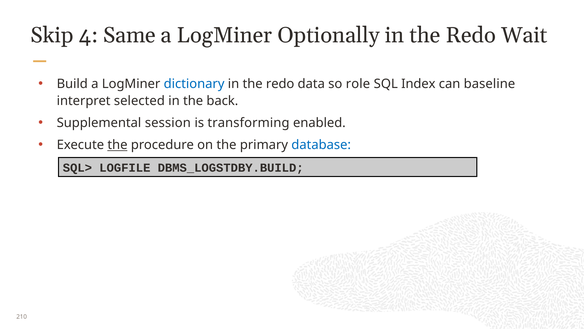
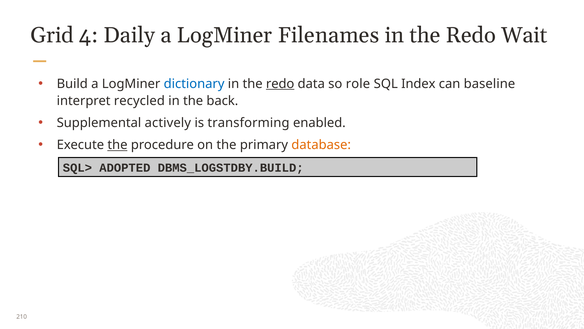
Skip: Skip -> Grid
Same: Same -> Daily
Optionally: Optionally -> Filenames
redo at (280, 84) underline: none -> present
selected: selected -> recycled
session: session -> actively
database colour: blue -> orange
LOGFILE: LOGFILE -> ADOPTED
